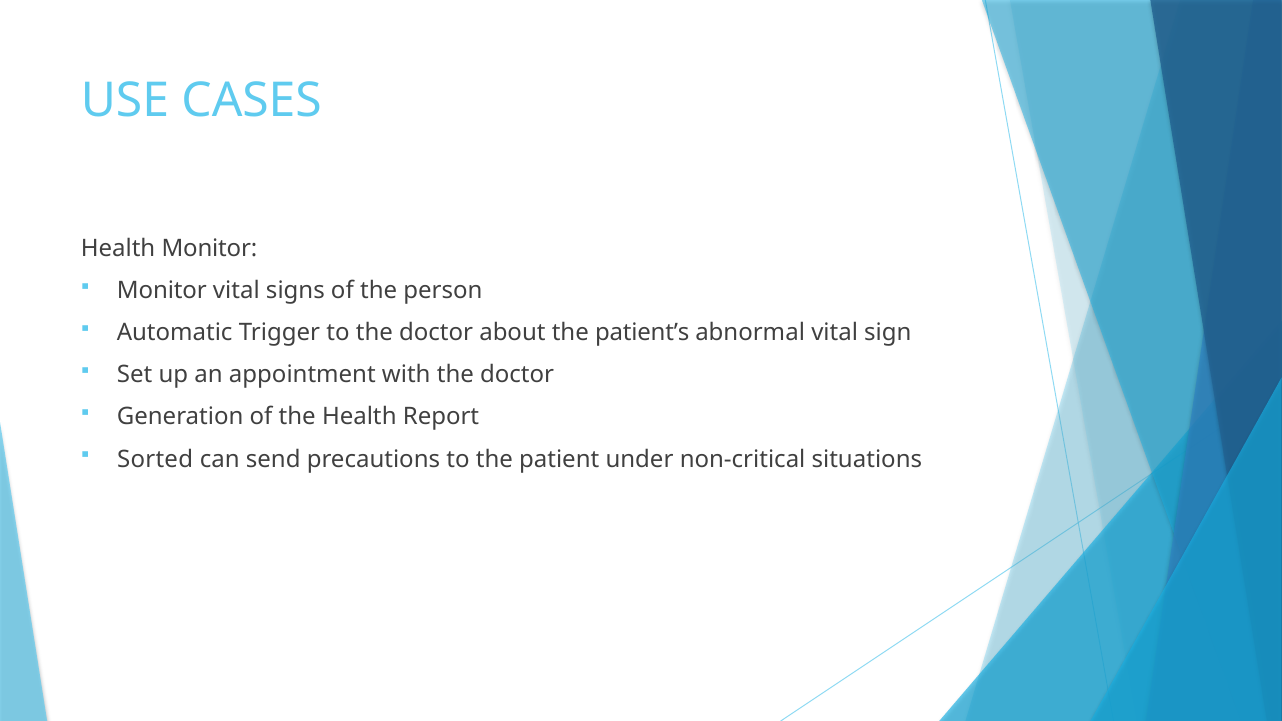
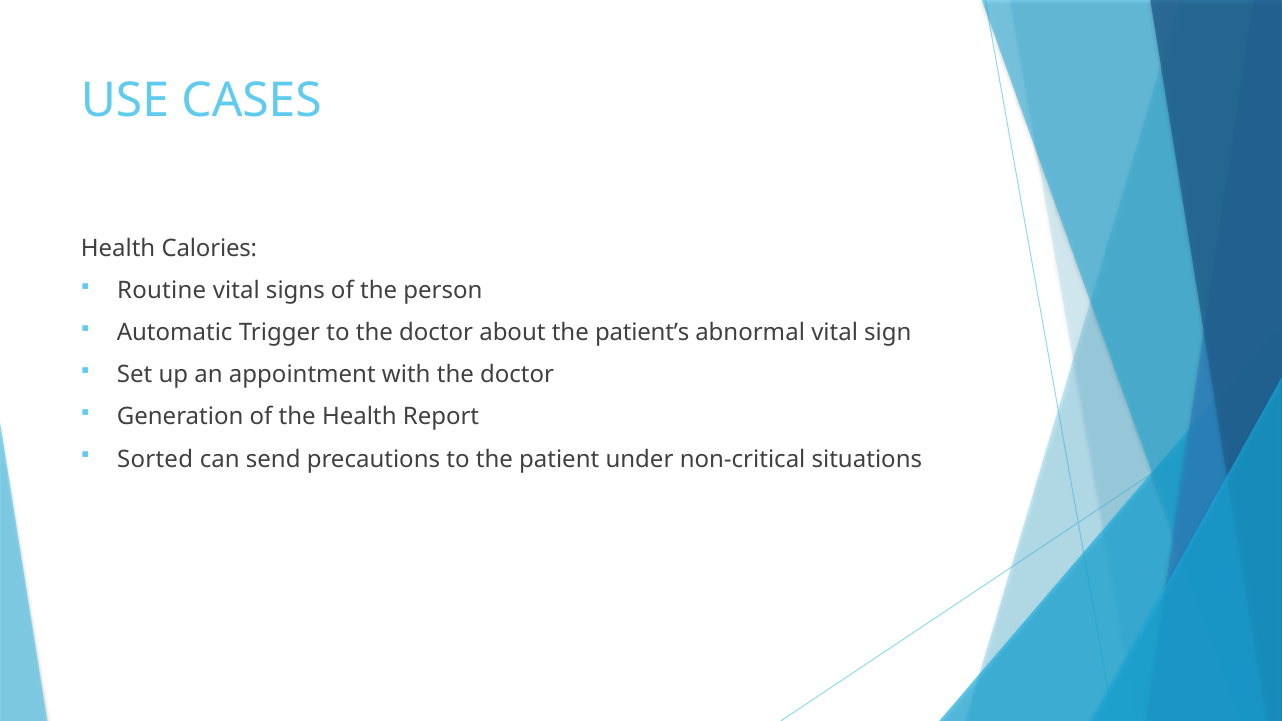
Health Monitor: Monitor -> Calories
Monitor at (162, 290): Monitor -> Routine
